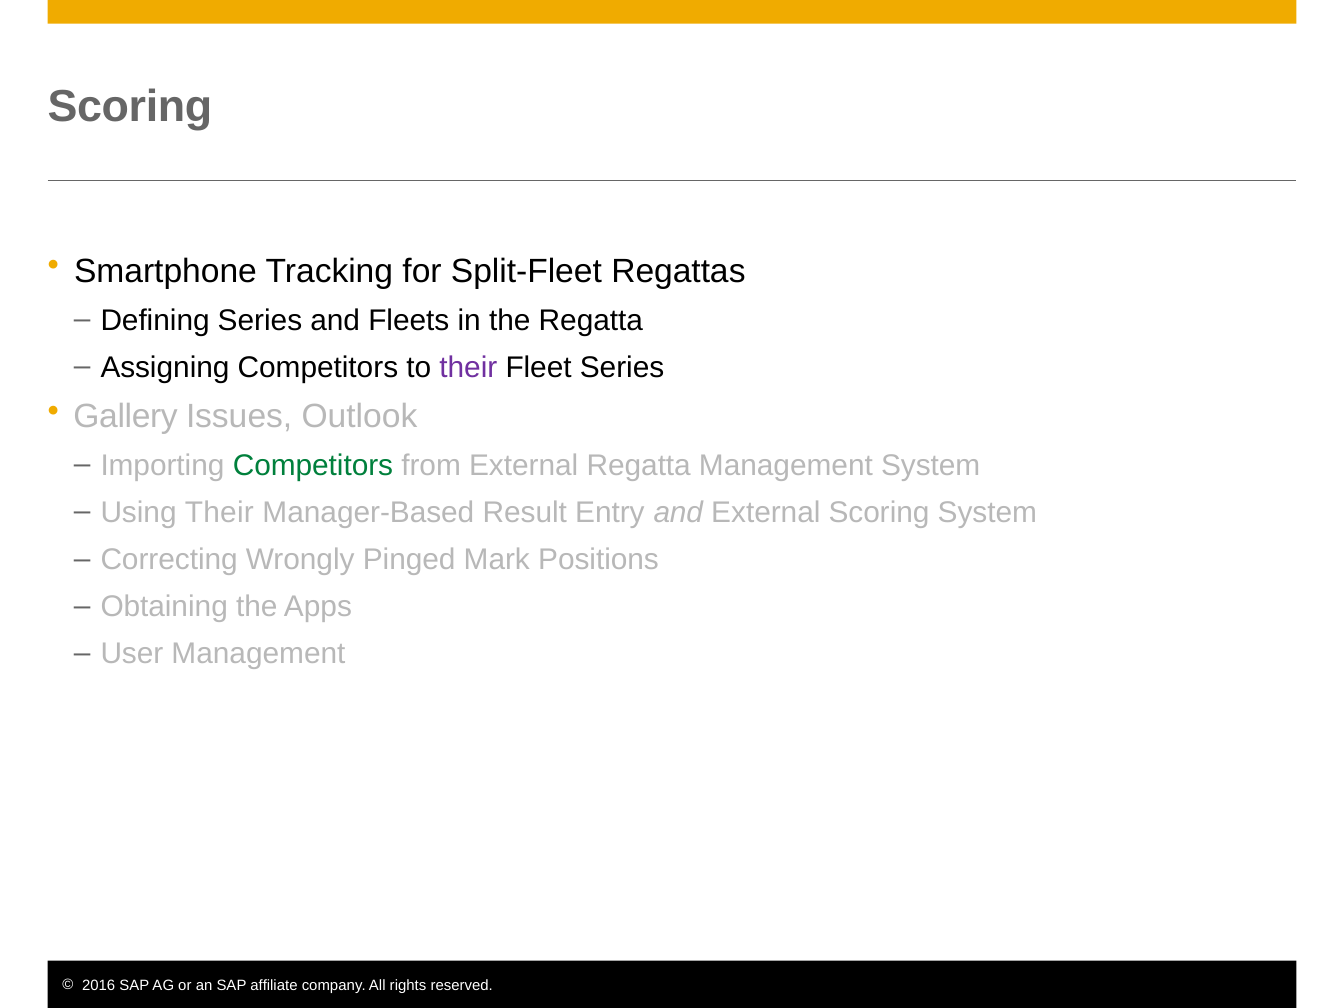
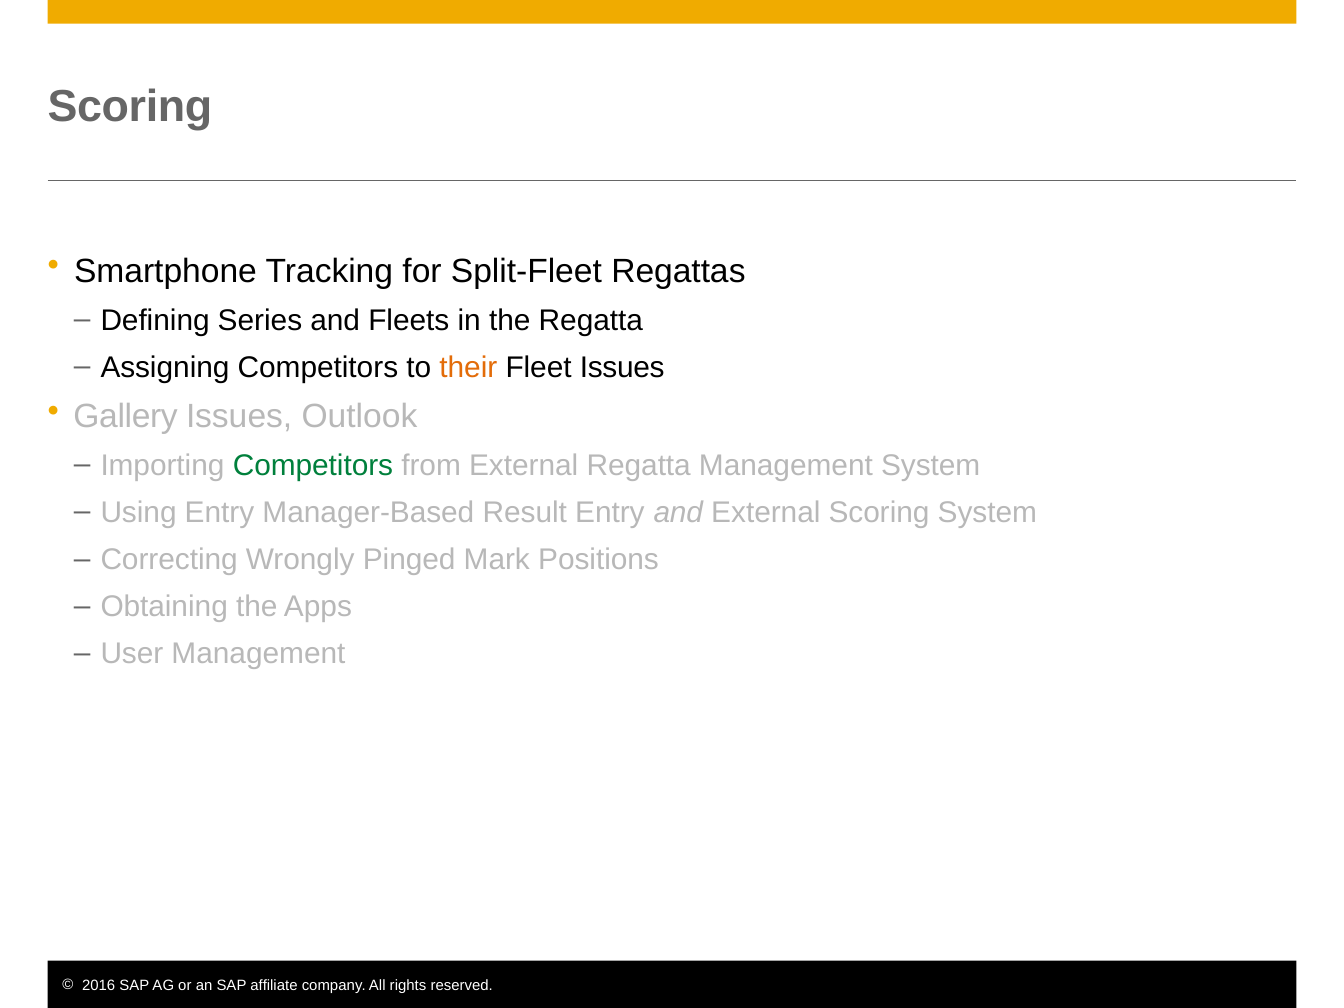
their at (468, 367) colour: purple -> orange
Fleet Series: Series -> Issues
Using Their: Their -> Entry
